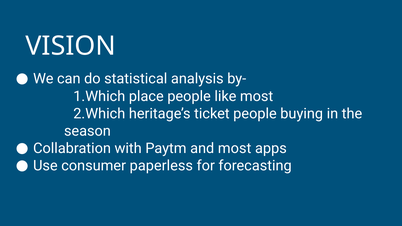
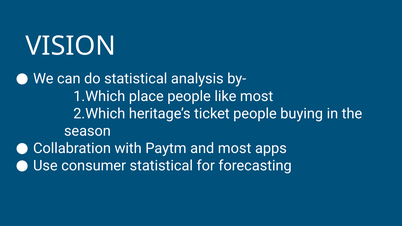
consumer paperless: paperless -> statistical
